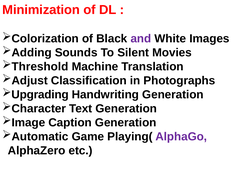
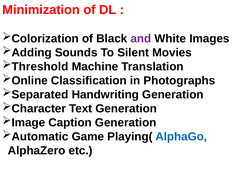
Adjust: Adjust -> Online
Upgrading: Upgrading -> Separated
AlphaGo colour: purple -> blue
